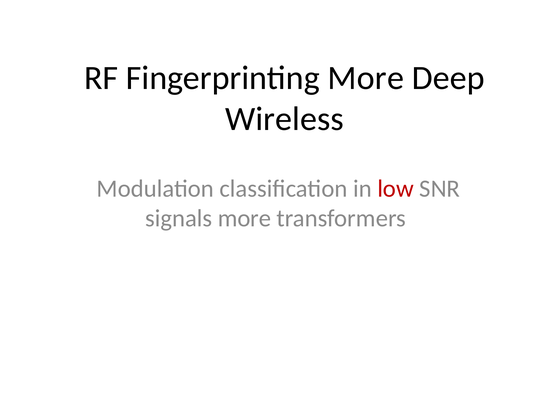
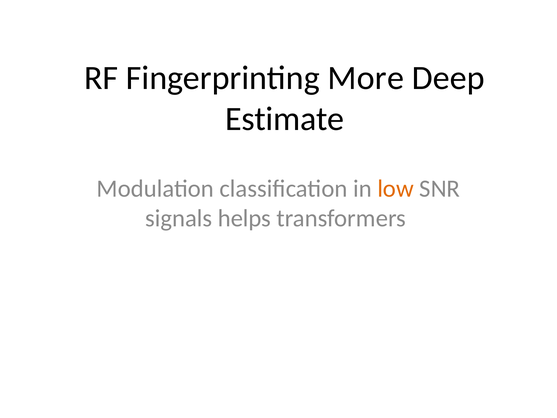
Wireless: Wireless -> Estimate
low colour: red -> orange
signals more: more -> helps
